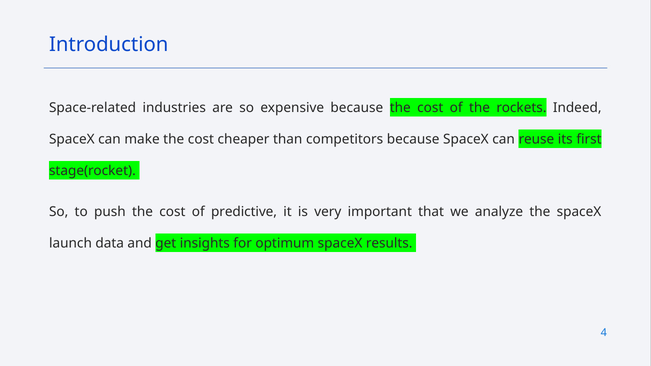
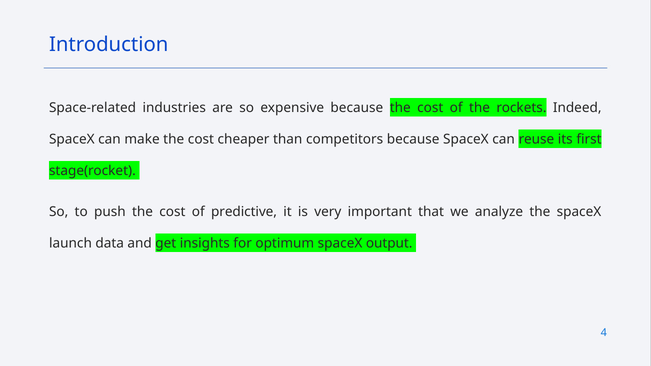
results: results -> output
